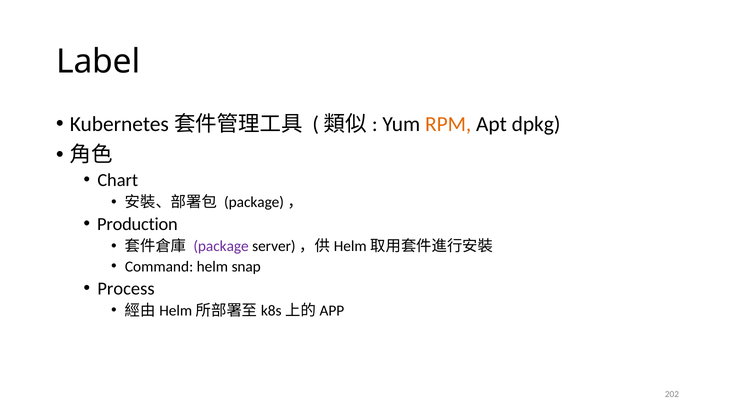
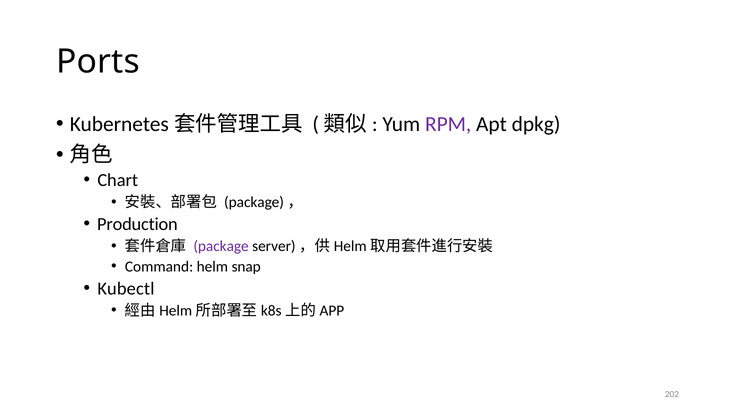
Label: Label -> Ports
RPM colour: orange -> purple
Process: Process -> Kubectl
